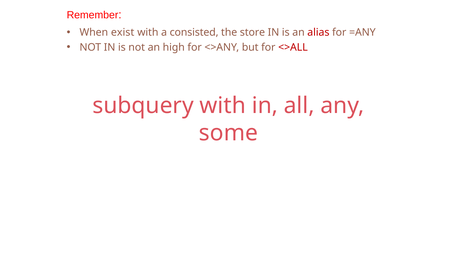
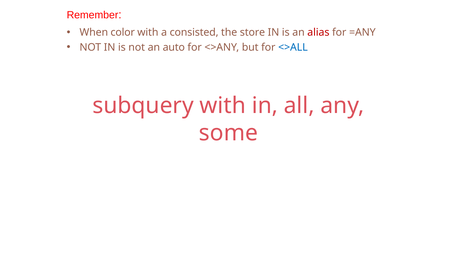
exist: exist -> color
high: high -> auto
<>ALL colour: red -> blue
